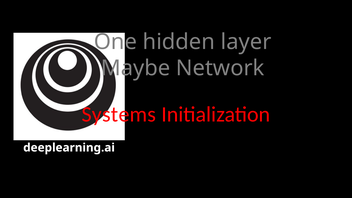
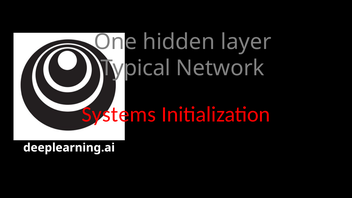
Maybe: Maybe -> Typical
